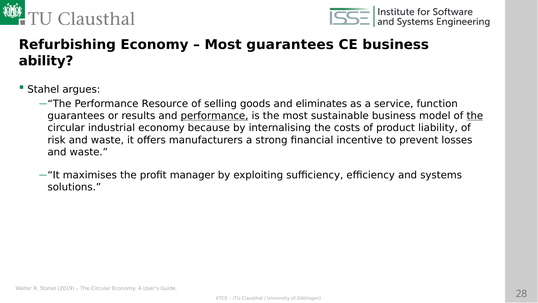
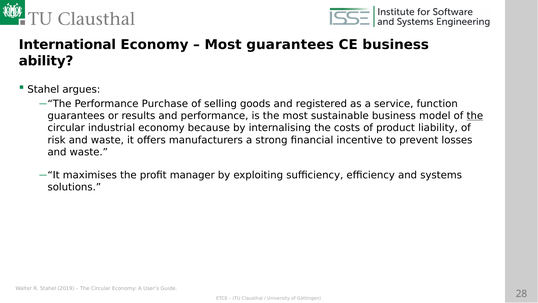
Refurbishing: Refurbishing -> International
Resource: Resource -> Purchase
eliminates: eliminates -> registered
performance at (215, 116) underline: present -> none
